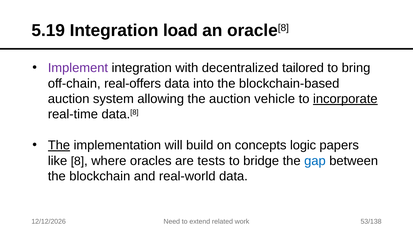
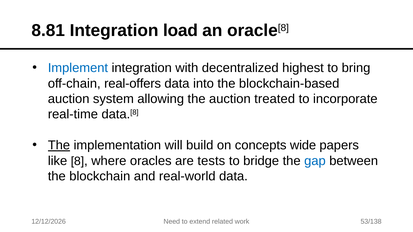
5.19: 5.19 -> 8.81
Implement colour: purple -> blue
tailored: tailored -> highest
vehicle: vehicle -> treated
incorporate underline: present -> none
logic: logic -> wide
